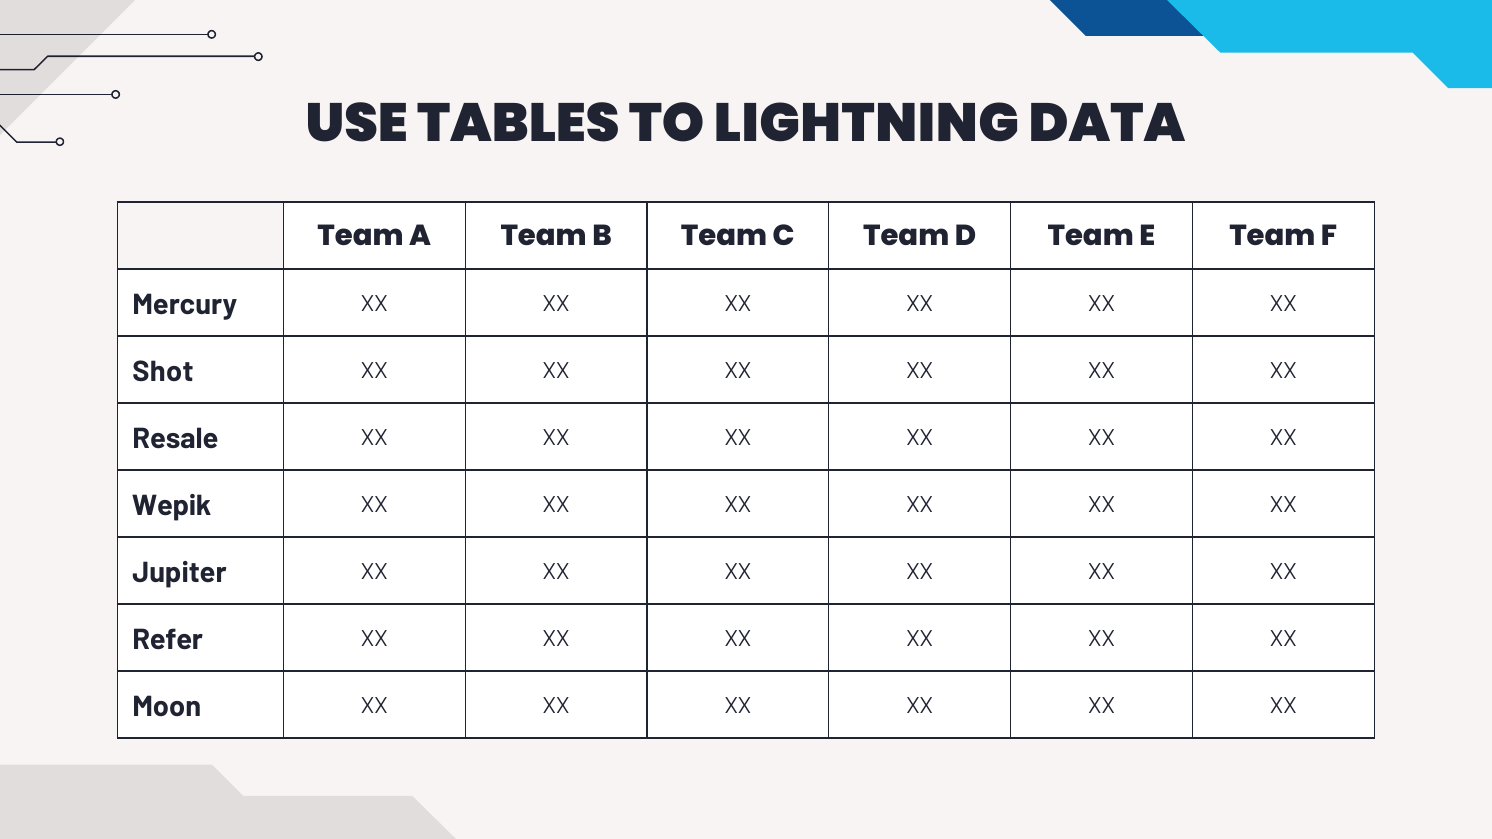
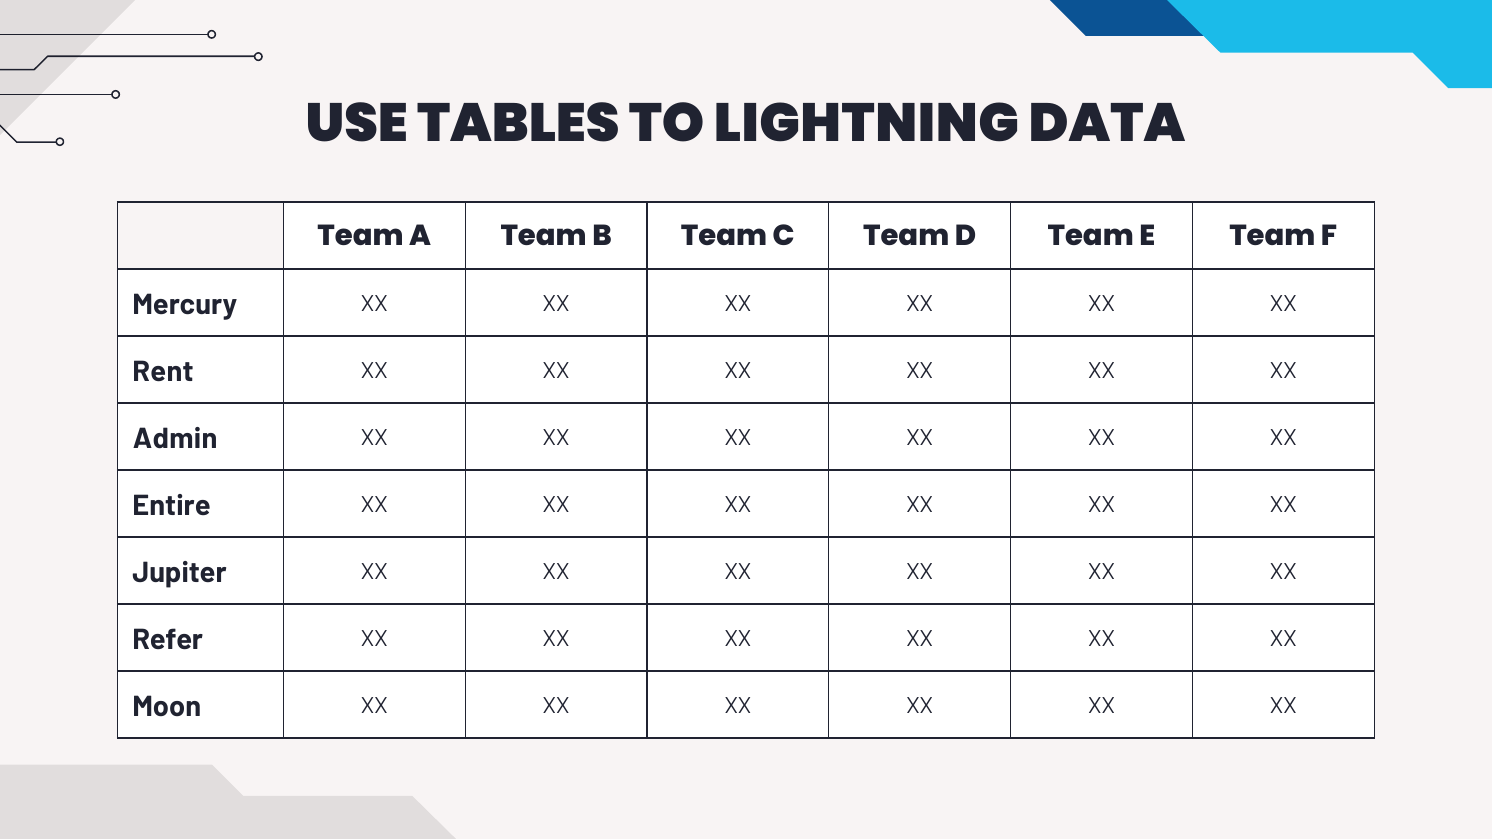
Shot: Shot -> Rent
Resale: Resale -> Admin
Wepik: Wepik -> Entire
